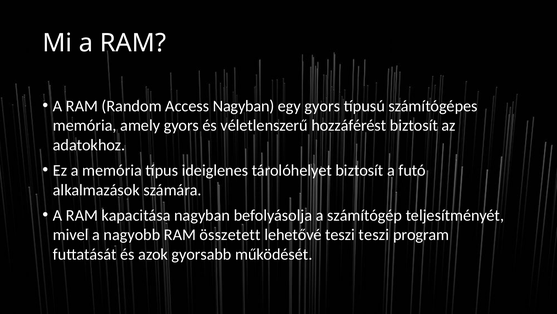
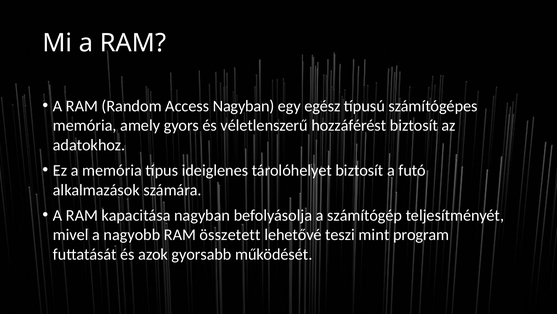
egy gyors: gyors -> egész
teszi teszi: teszi -> mint
